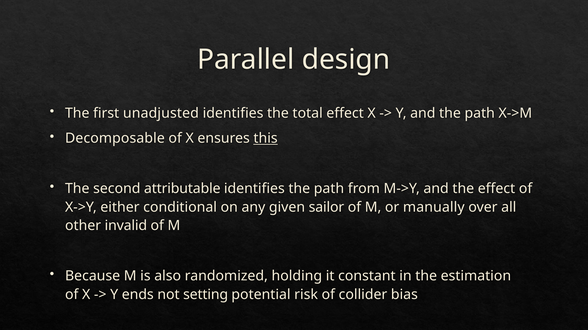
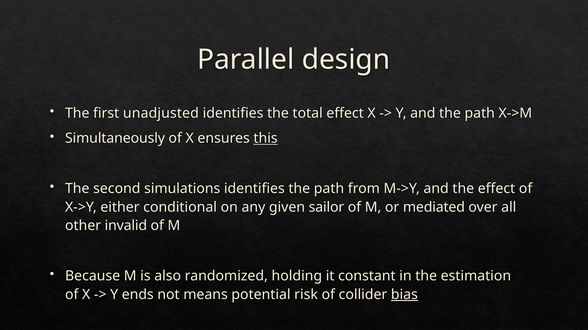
Decomposable: Decomposable -> Simultaneously
attributable: attributable -> simulations
manually: manually -> mediated
setting: setting -> means
bias underline: none -> present
